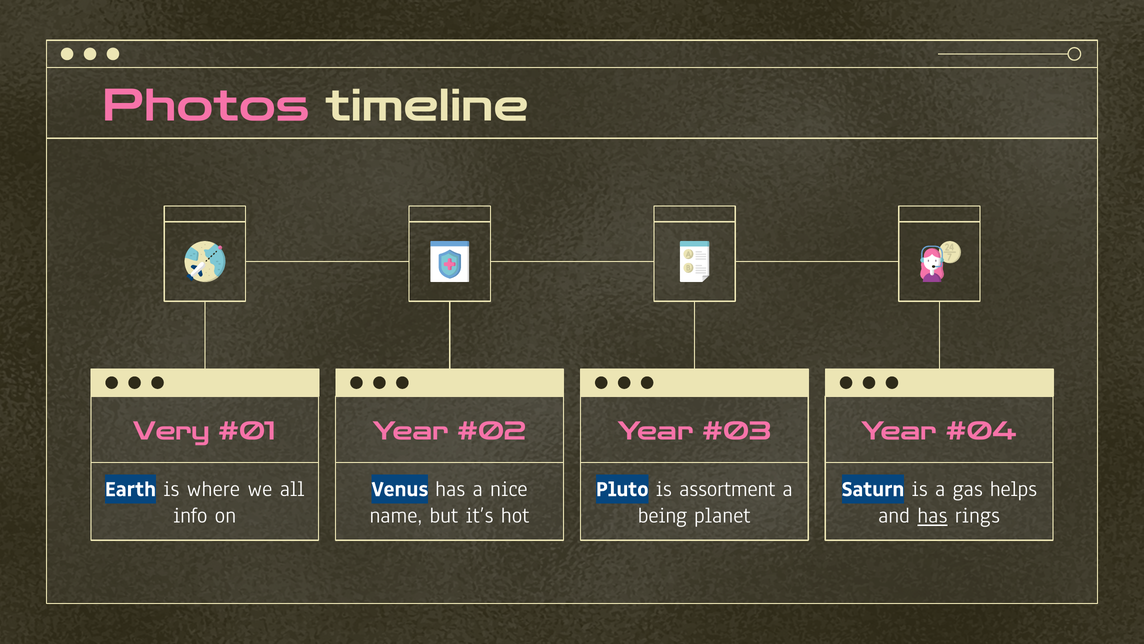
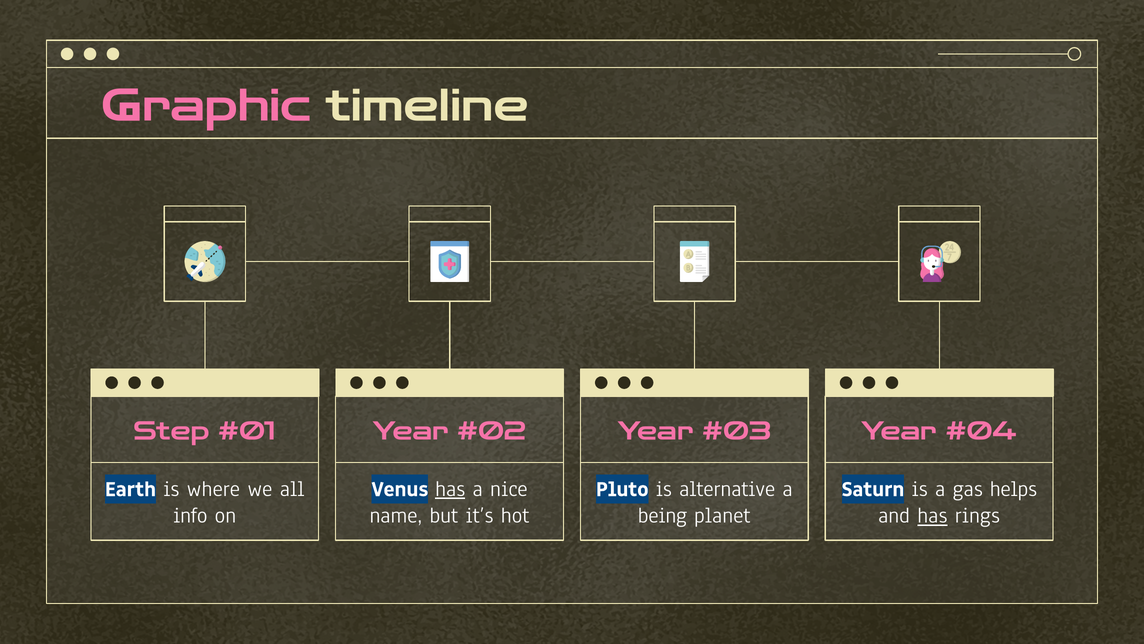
Photos: Photos -> Graphic
Very: Very -> Step
has at (450, 488) underline: none -> present
assortment: assortment -> alternative
